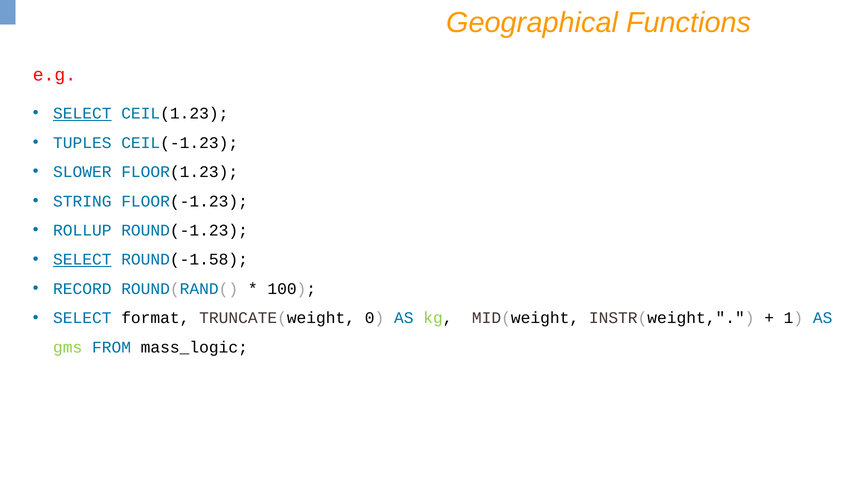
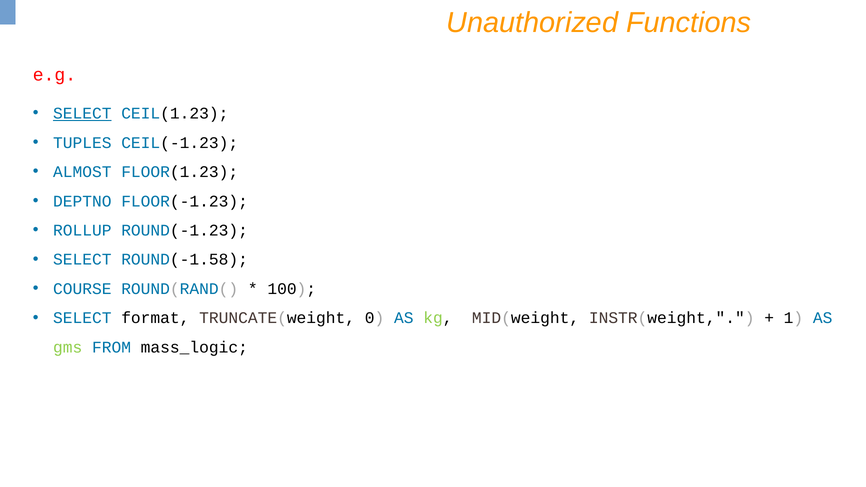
Geographical: Geographical -> Unauthorized
SLOWER: SLOWER -> ALMOST
STRING: STRING -> DEPTNO
SELECT at (82, 260) underline: present -> none
RECORD: RECORD -> COURSE
